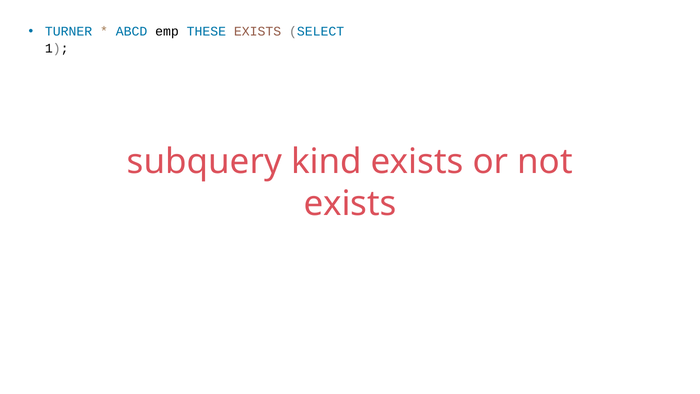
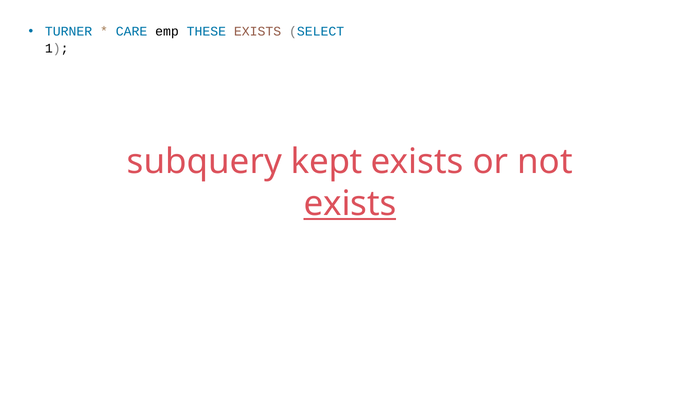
ABCD: ABCD -> CARE
kind: kind -> kept
exists at (350, 204) underline: none -> present
